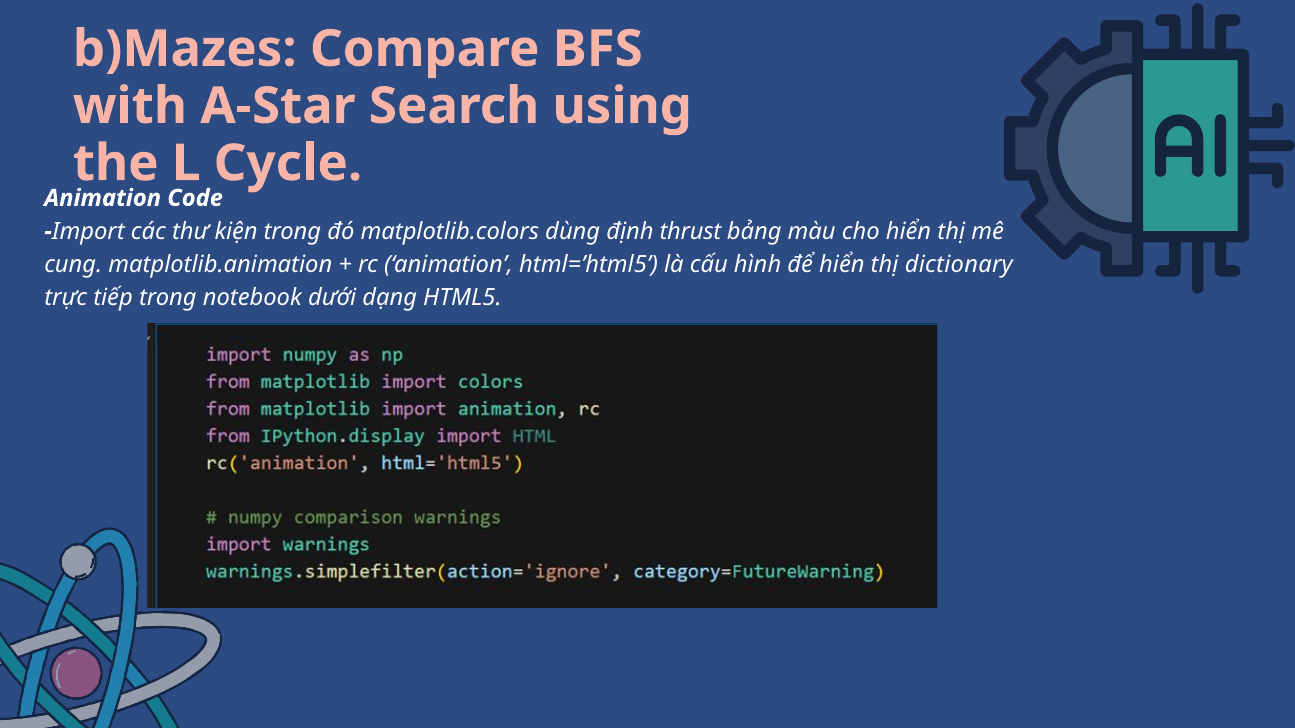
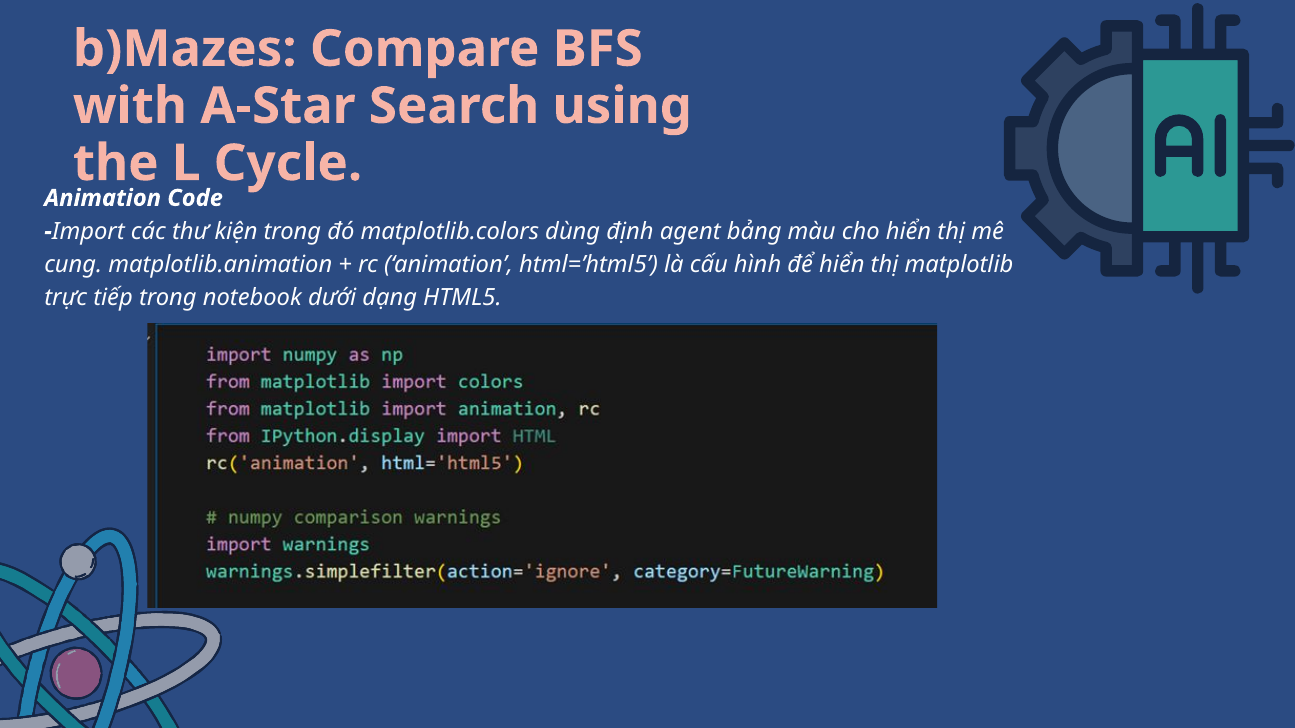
thrust: thrust -> agent
dictionary: dictionary -> matplotlib
